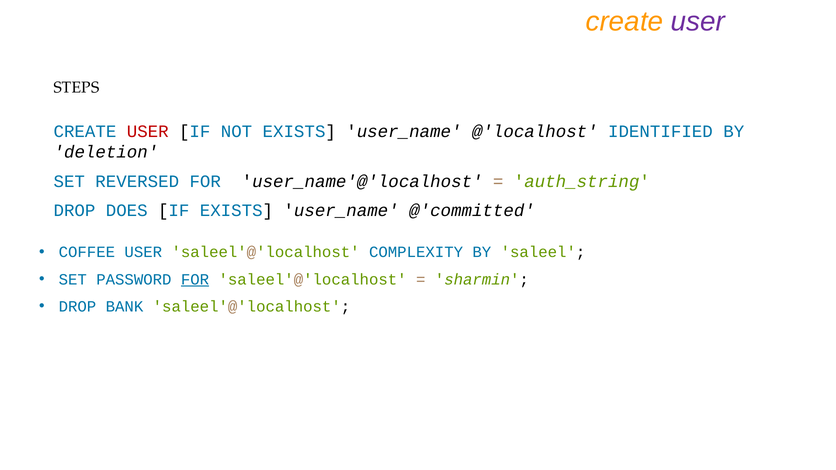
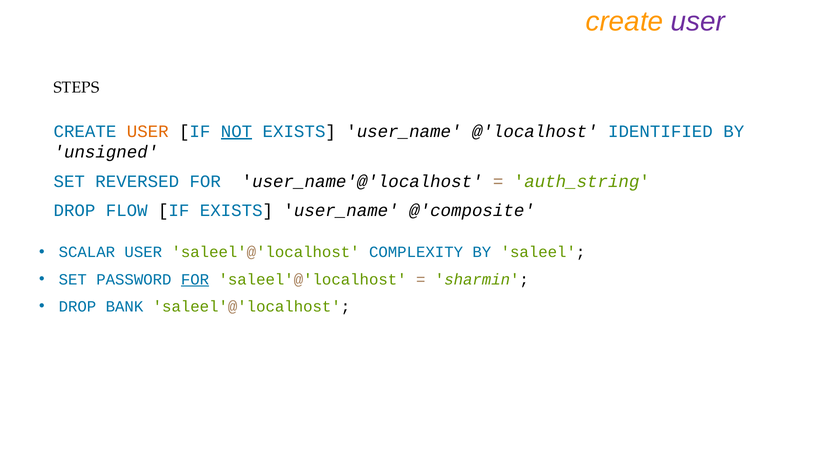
USER at (148, 131) colour: red -> orange
NOT underline: none -> present
deletion: deletion -> unsigned
DOES: DOES -> FLOW
@'committed: @'committed -> @'composite
COFFEE: COFFEE -> SCALAR
